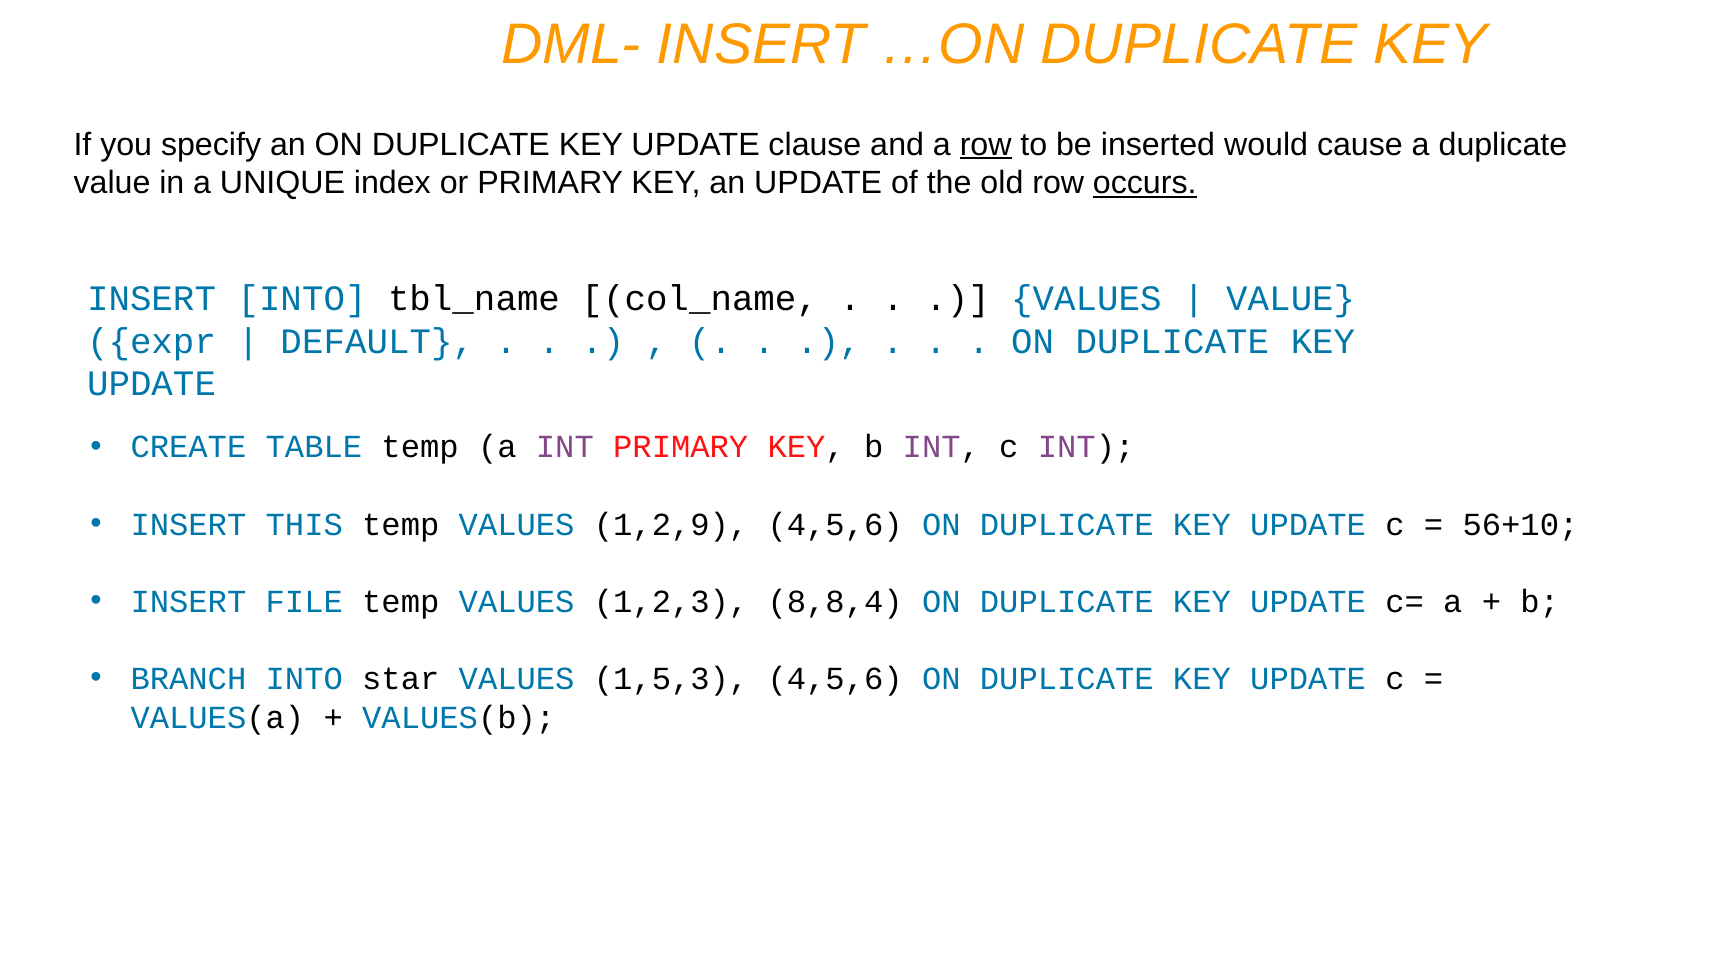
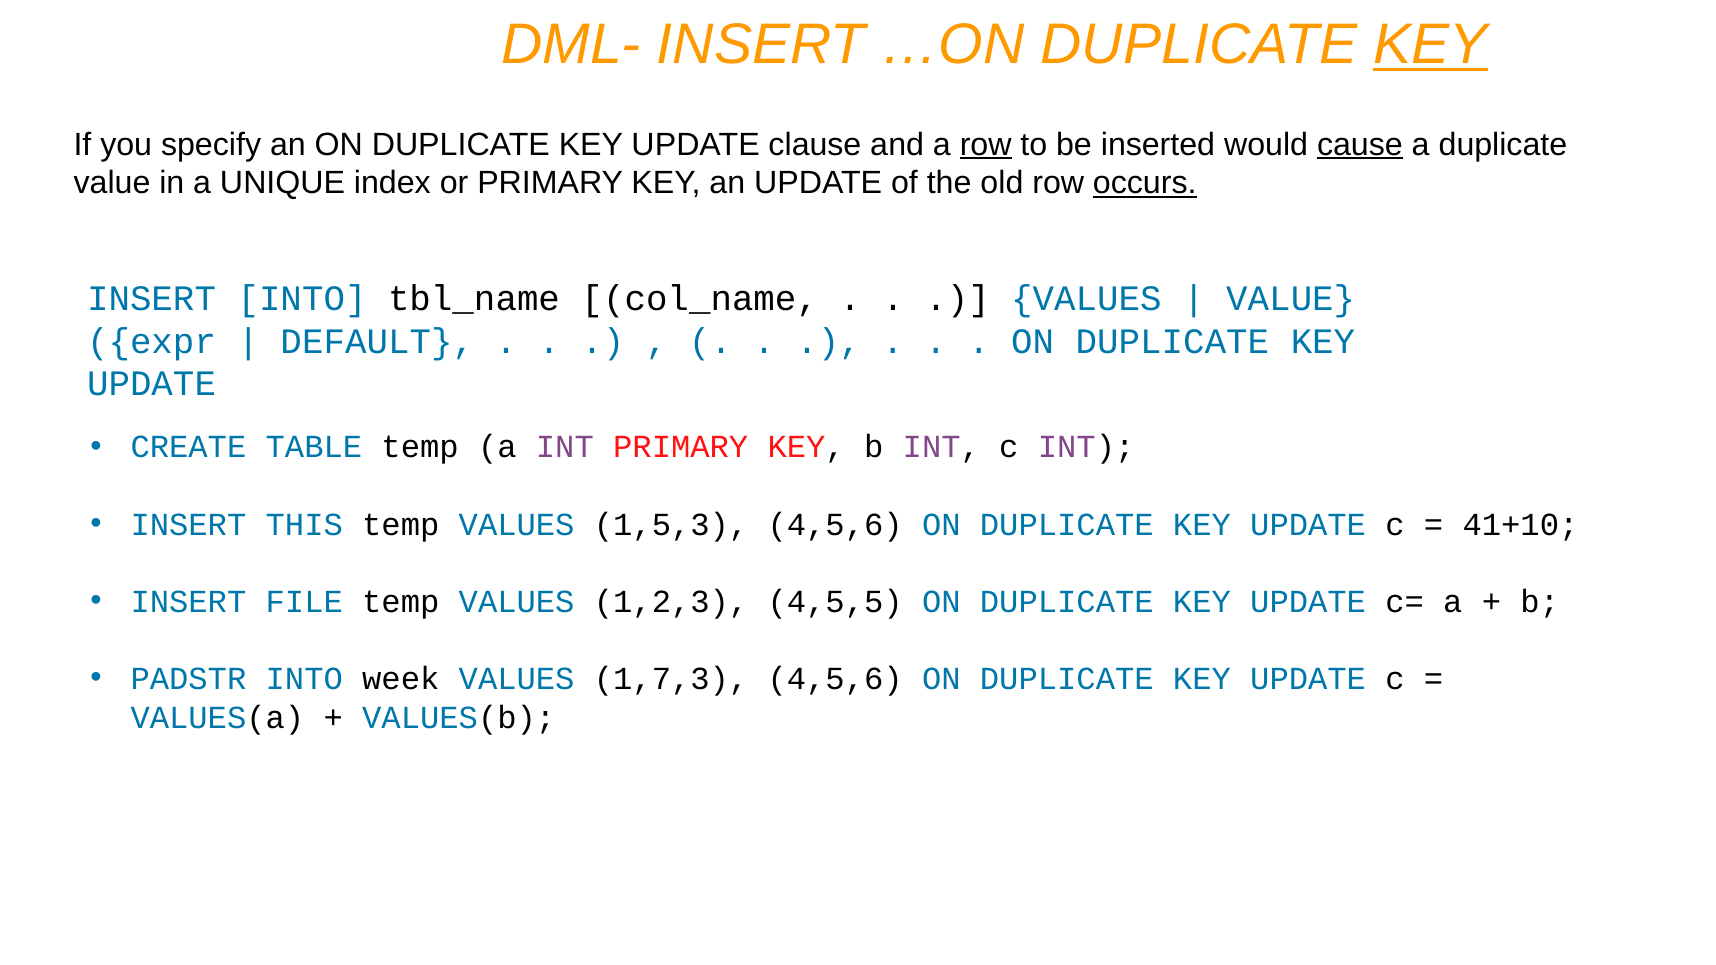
KEY at (1430, 45) underline: none -> present
cause underline: none -> present
1,2,9: 1,2,9 -> 1,5,3
56+10: 56+10 -> 41+10
8,8,4: 8,8,4 -> 4,5,5
BRANCH: BRANCH -> PADSTR
star: star -> week
1,5,3: 1,5,3 -> 1,7,3
